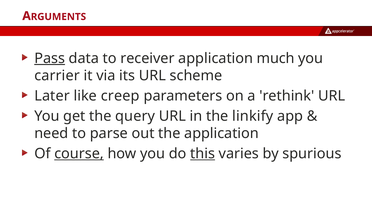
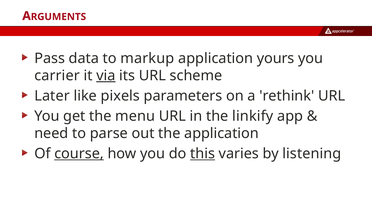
Pass underline: present -> none
receiver: receiver -> markup
much: much -> yours
via underline: none -> present
creep: creep -> pixels
query: query -> menu
spurious: spurious -> listening
